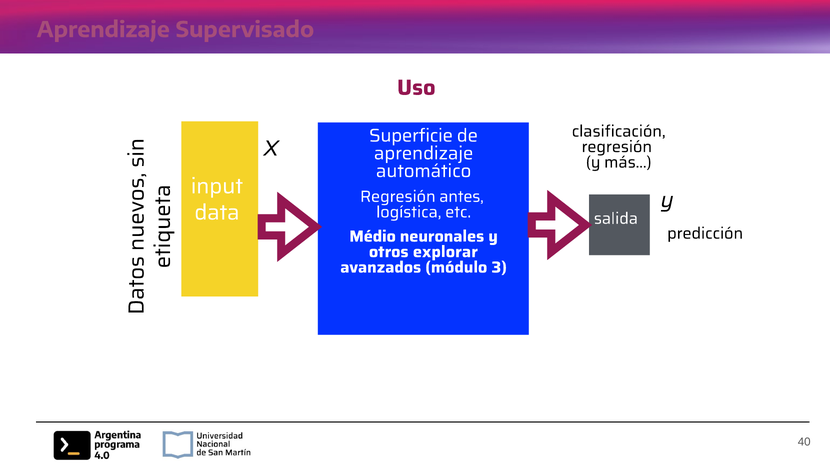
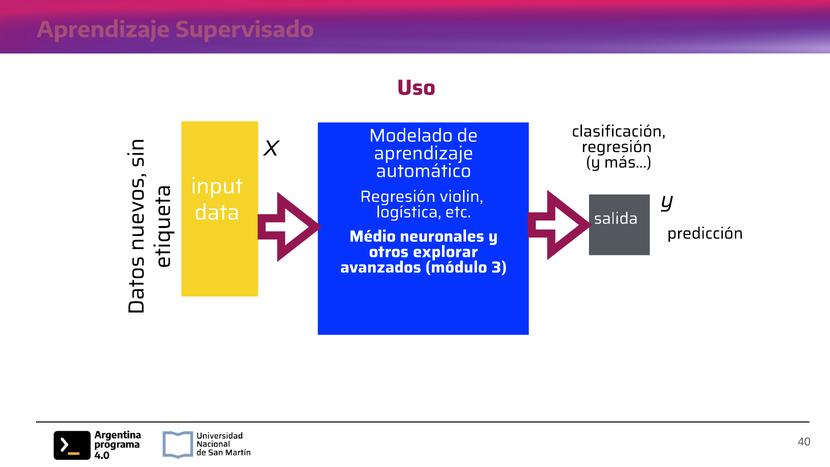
Superficie: Superficie -> Modelado
antes: antes -> violin
